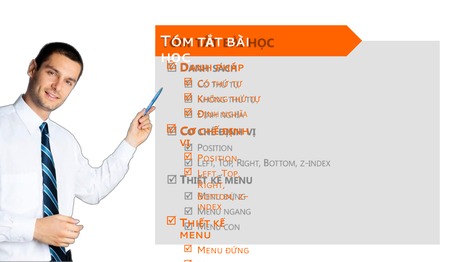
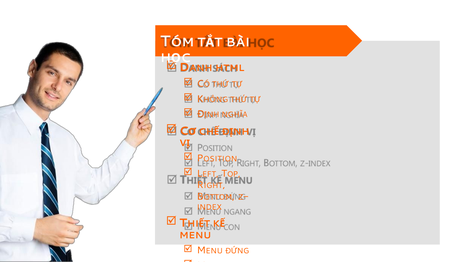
PHÁP: PHÁP -> HTML
